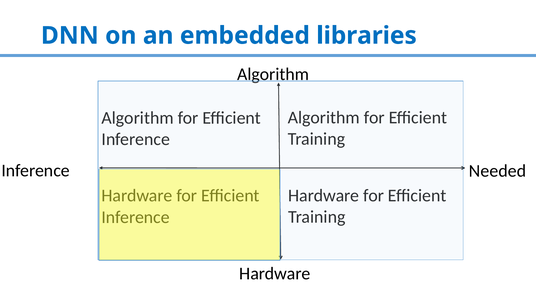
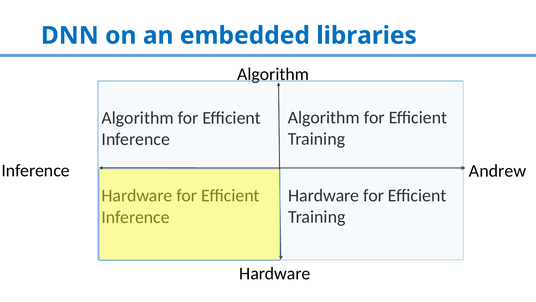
Needed: Needed -> Andrew
